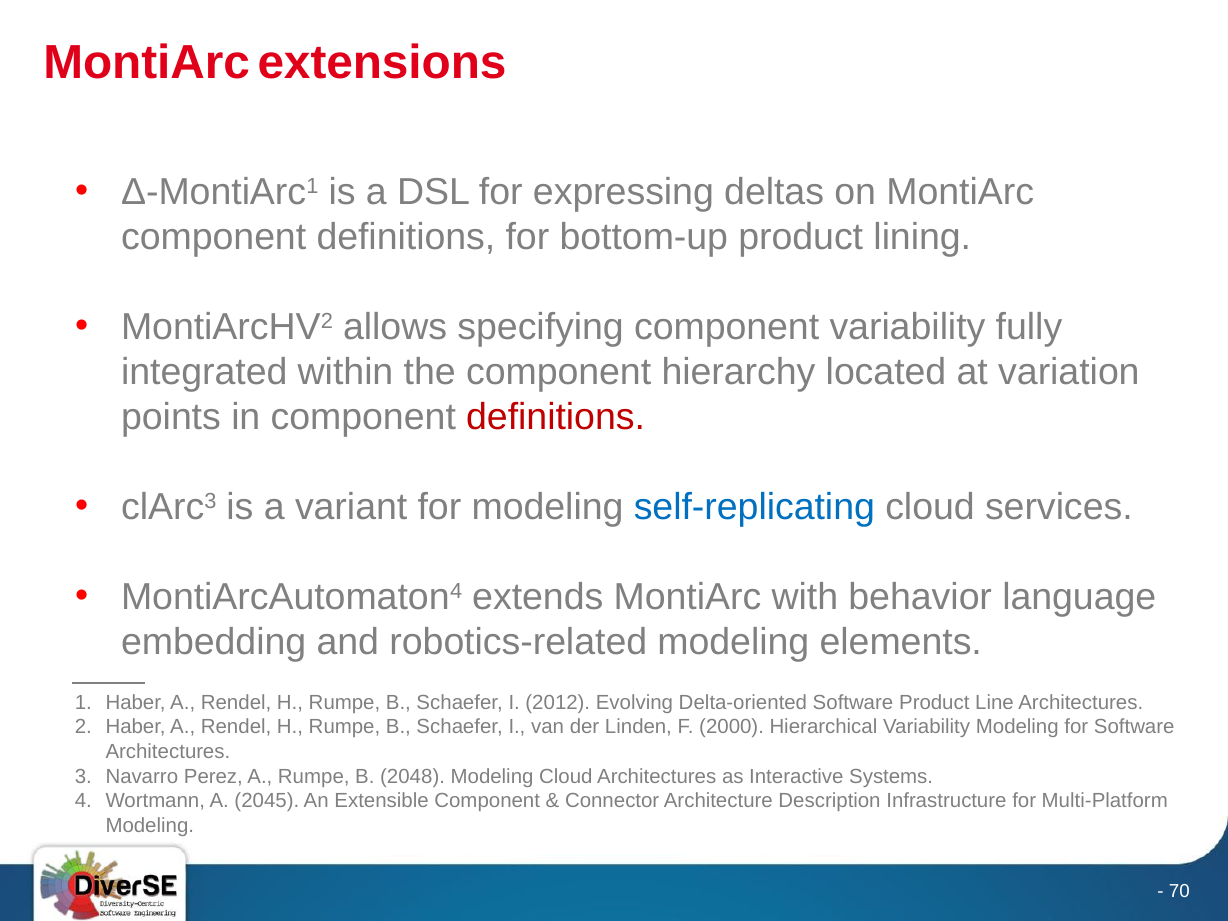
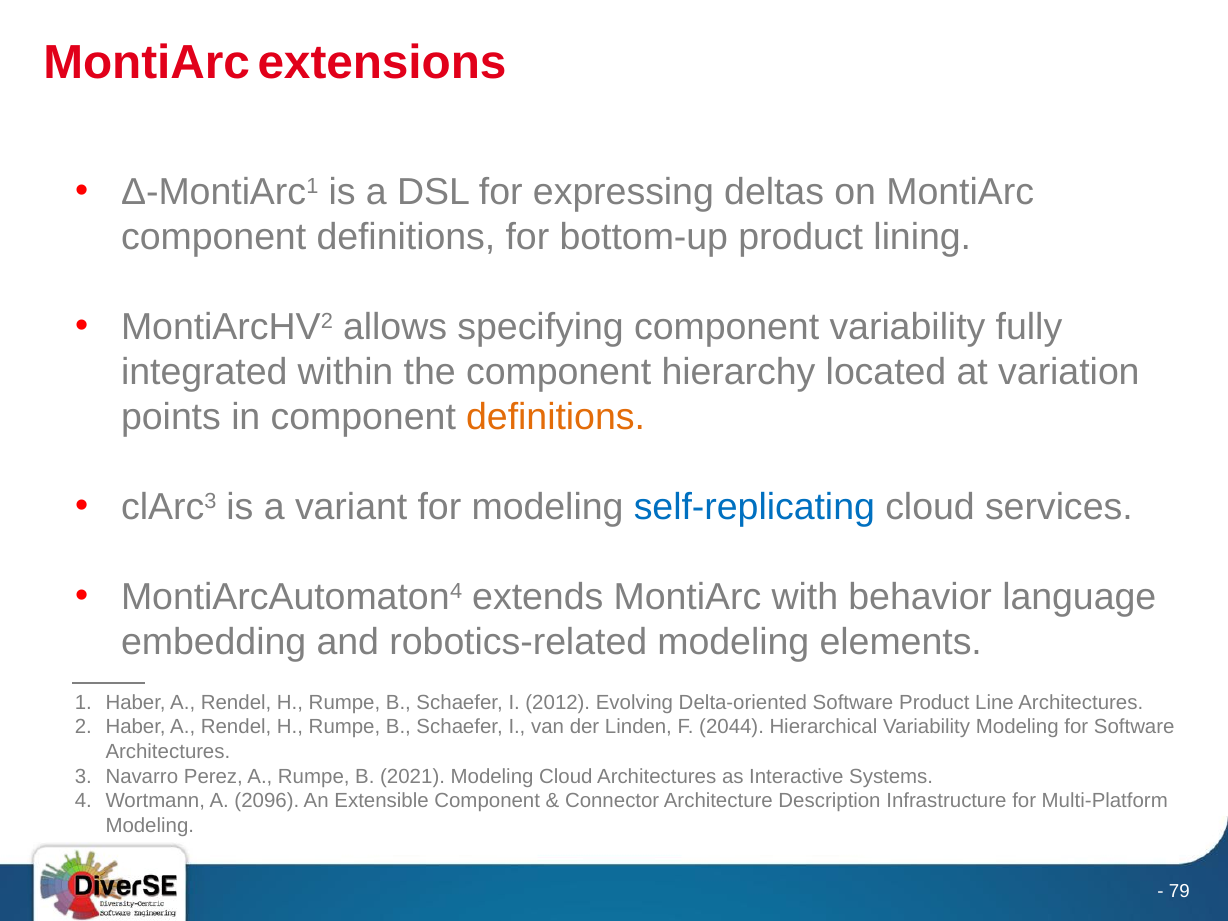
definitions at (556, 417) colour: red -> orange
2000: 2000 -> 2044
2048: 2048 -> 2021
2045: 2045 -> 2096
70: 70 -> 79
